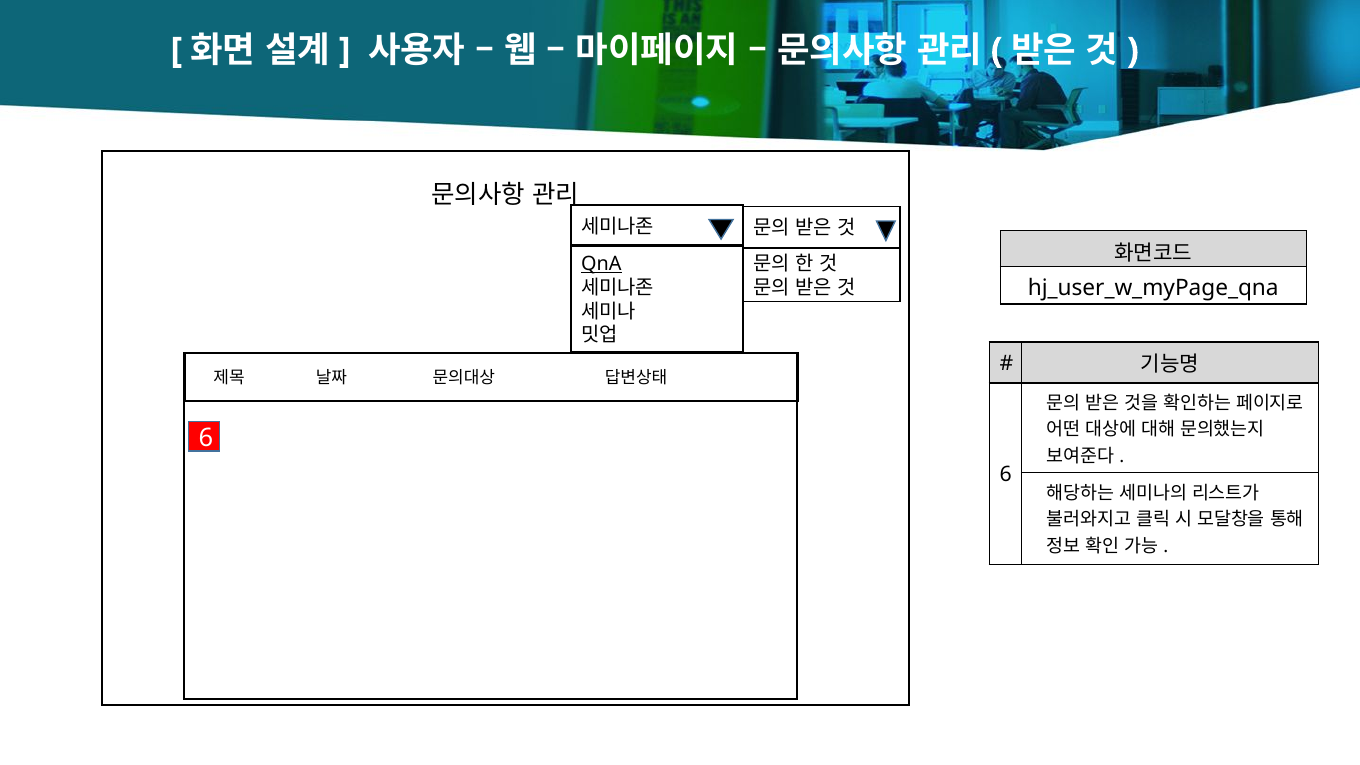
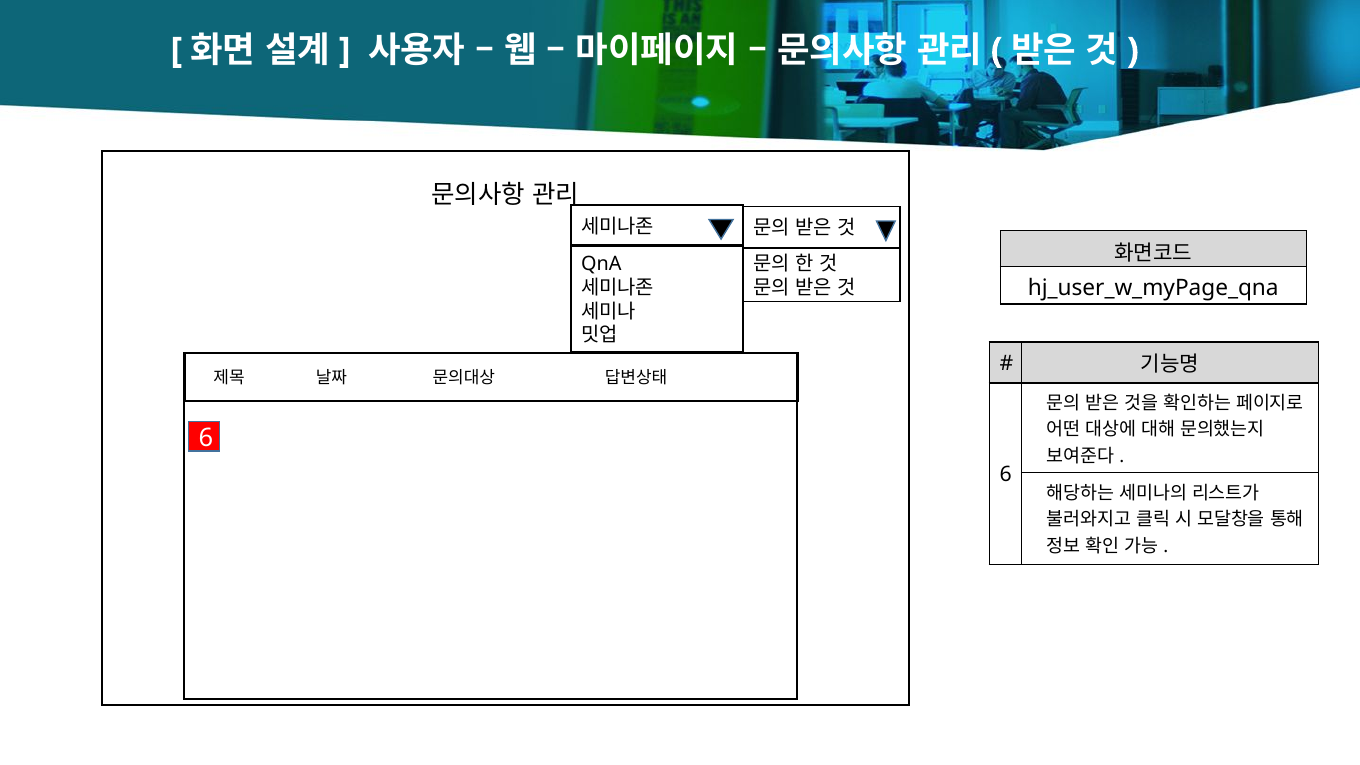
QnA underline: present -> none
